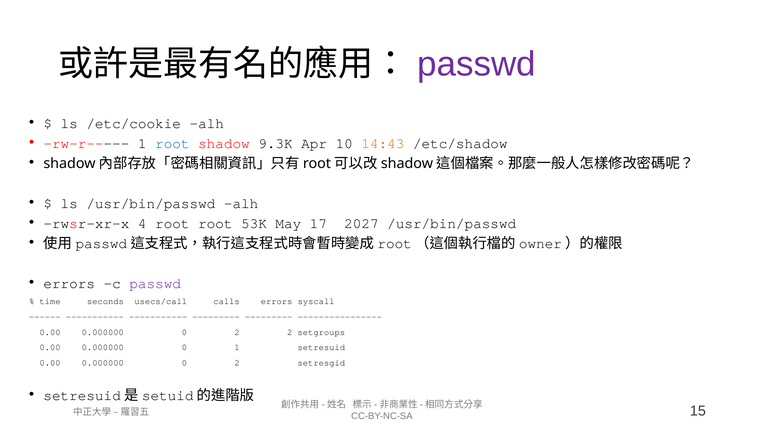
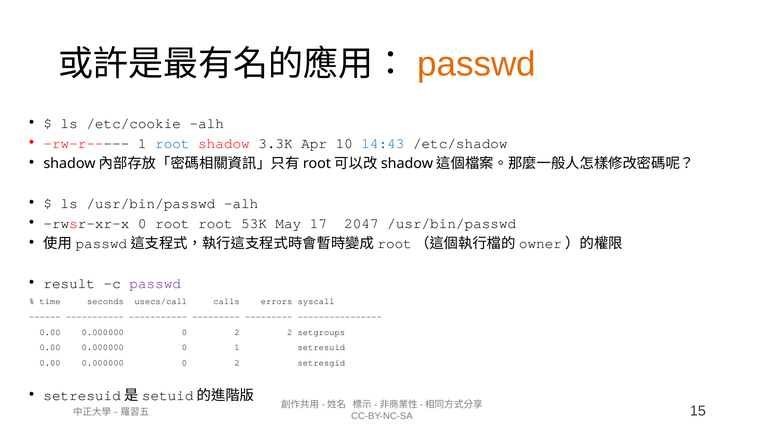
passwd at (476, 64) colour: purple -> orange
9.3K: 9.3K -> 3.3K
14:43 colour: orange -> blue
rwsr-xr-x 4: 4 -> 0
2027: 2027 -> 2047
errors at (69, 283): errors -> result
